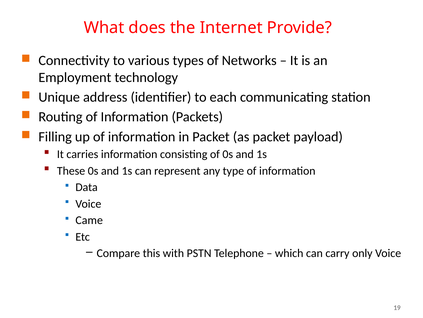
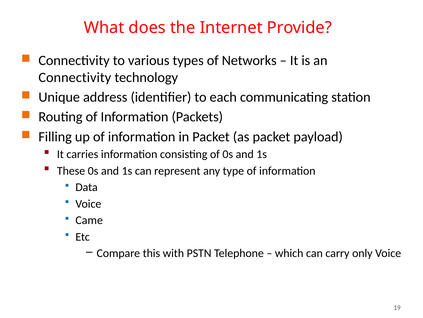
Employment at (75, 77): Employment -> Connectivity
